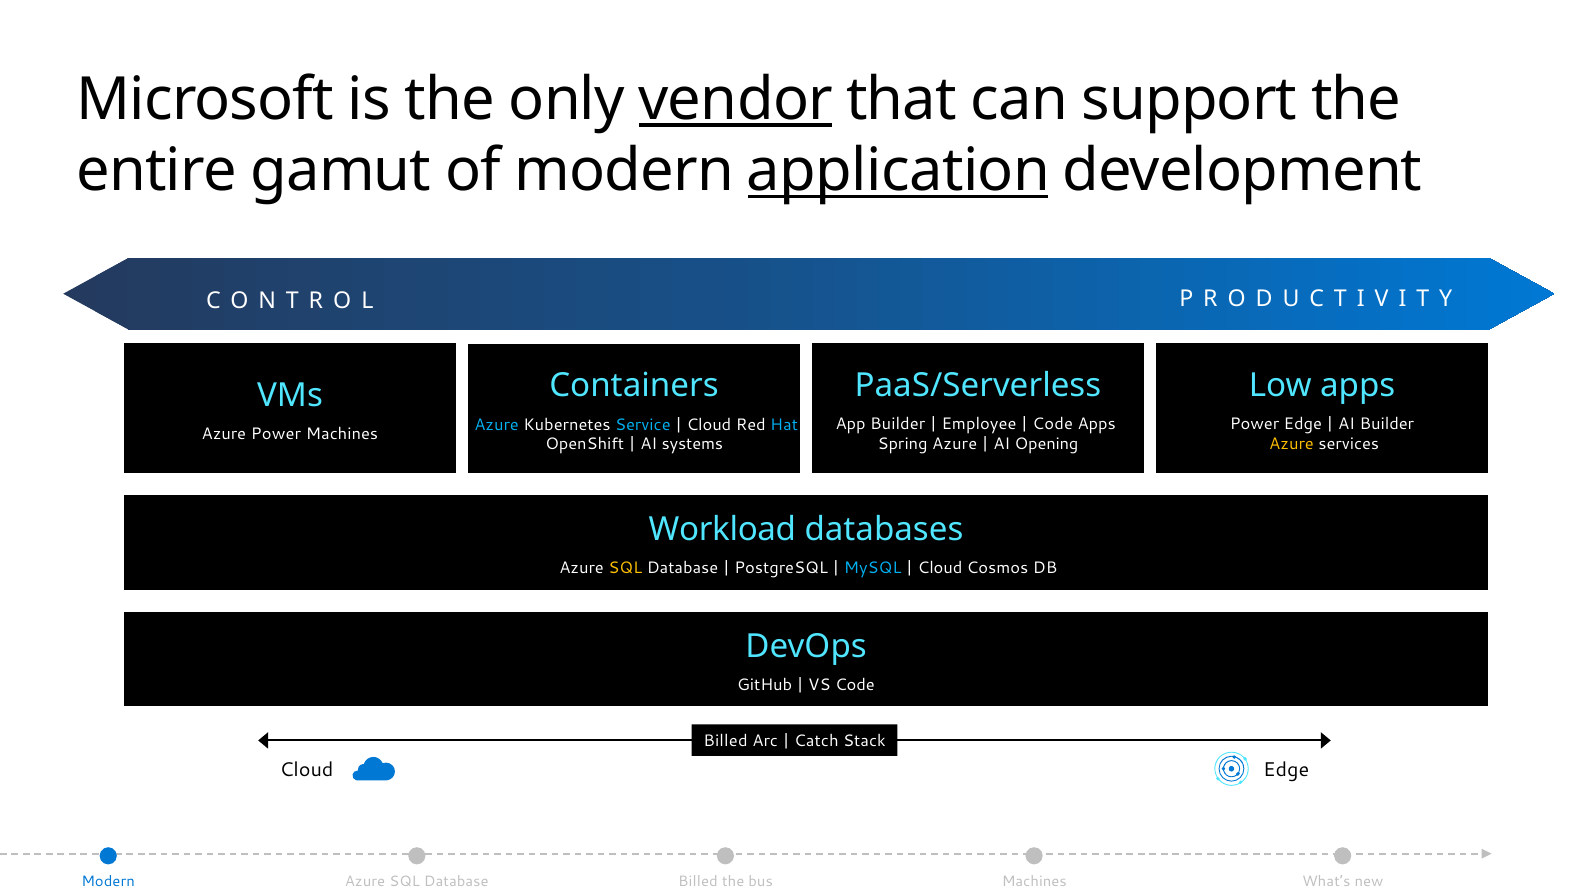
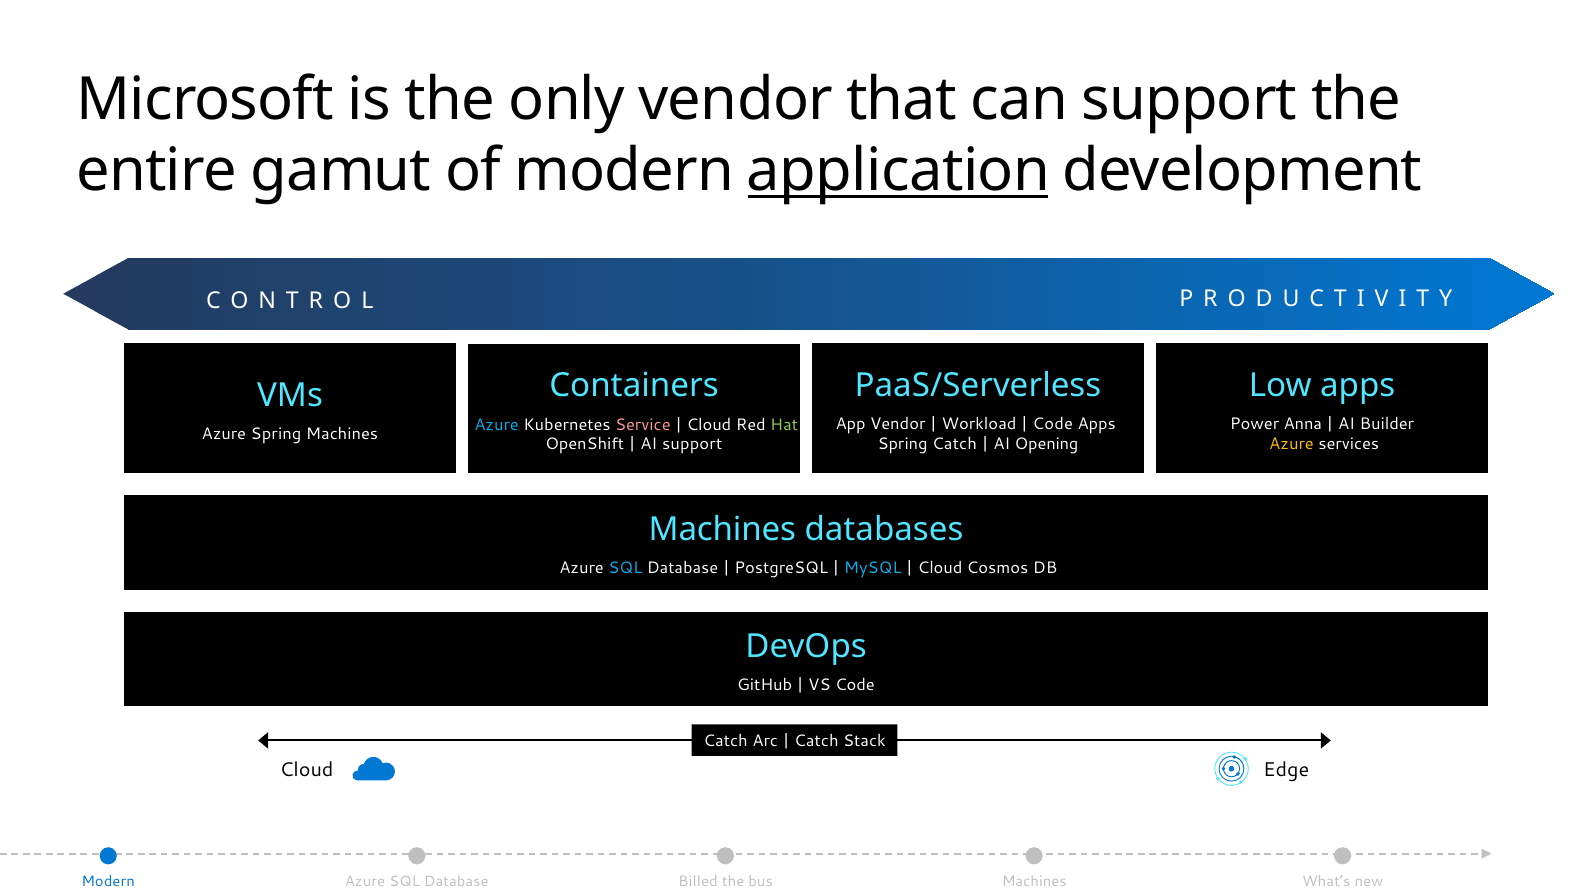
vendor at (736, 100) underline: present -> none
App Builder: Builder -> Vendor
Employee: Employee -> Workload
Power Edge: Edge -> Anna
Service colour: light blue -> pink
Hat colour: light blue -> light green
Azure Power: Power -> Spring
Spring Azure: Azure -> Catch
AI systems: systems -> support
Workload at (722, 529): Workload -> Machines
SQL at (625, 568) colour: yellow -> light blue
Billed at (726, 741): Billed -> Catch
